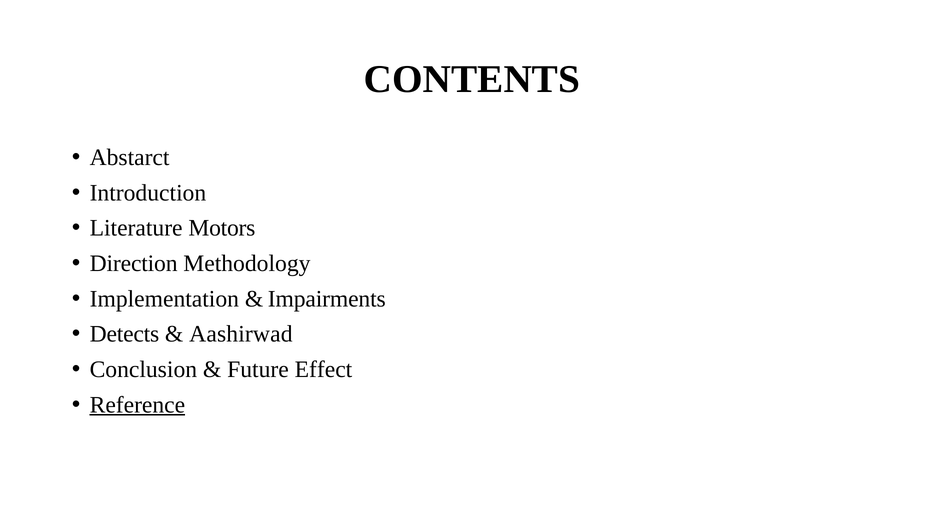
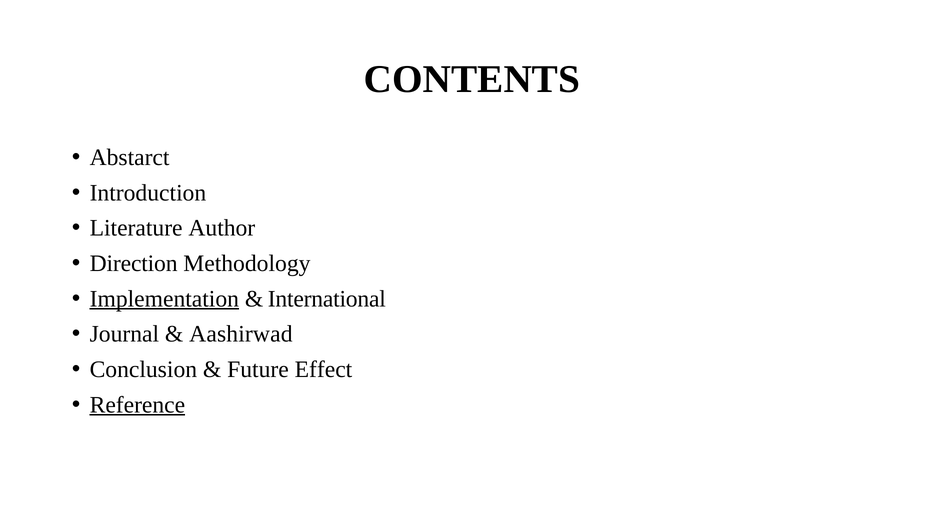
Motors: Motors -> Author
Implementation underline: none -> present
Impairments: Impairments -> International
Detects: Detects -> Journal
